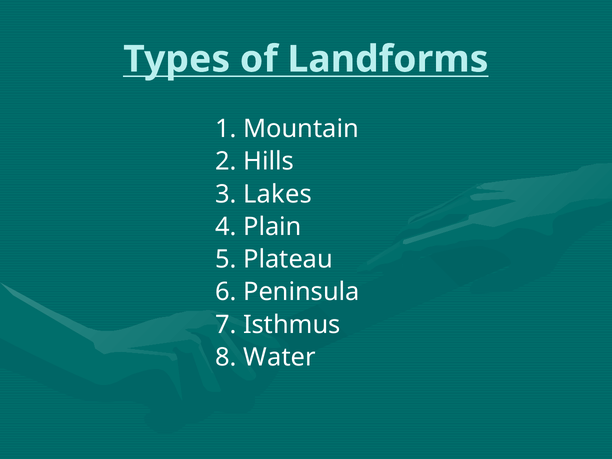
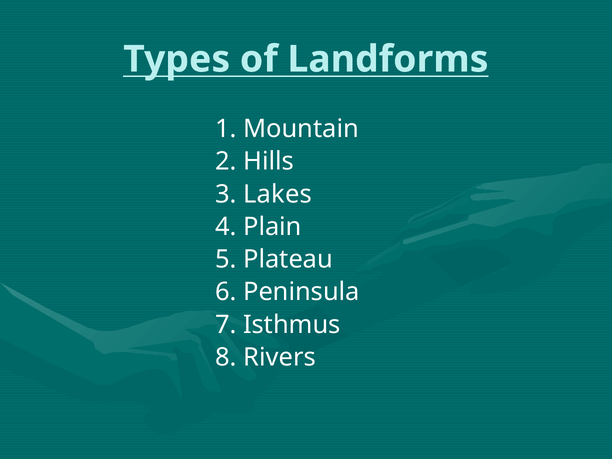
Water: Water -> Rivers
